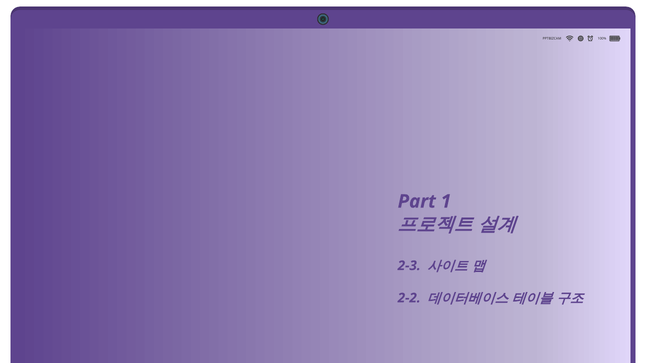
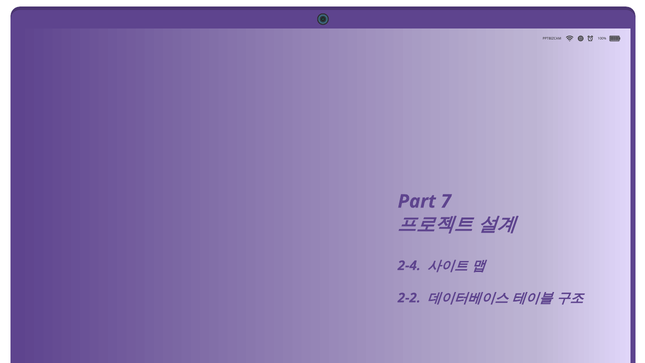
1: 1 -> 7
2-3: 2-3 -> 2-4
